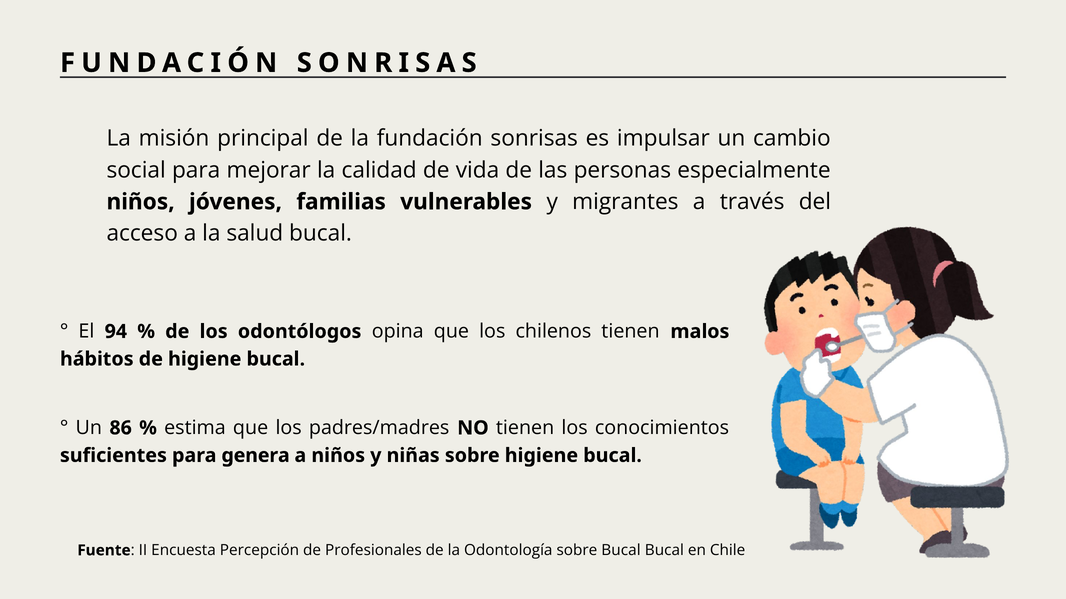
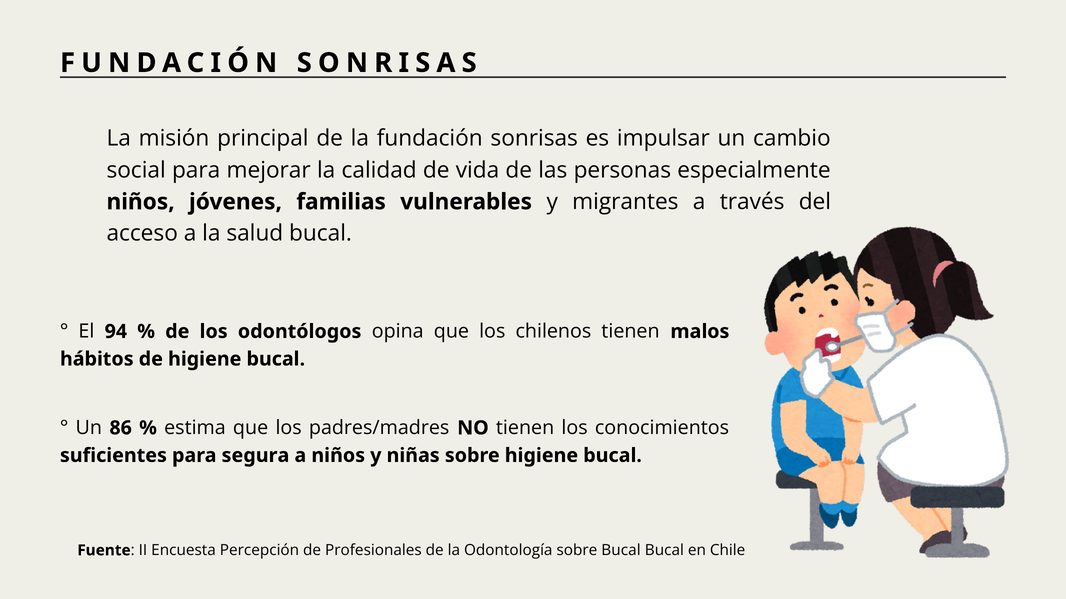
genera: genera -> segura
